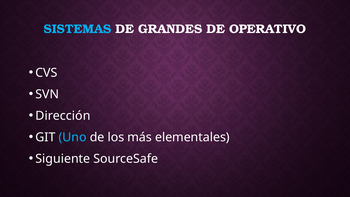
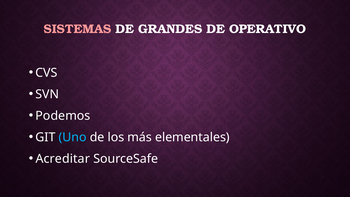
SISTEMAS colour: light blue -> pink
Dirección: Dirección -> Podemos
Siguiente: Siguiente -> Acreditar
